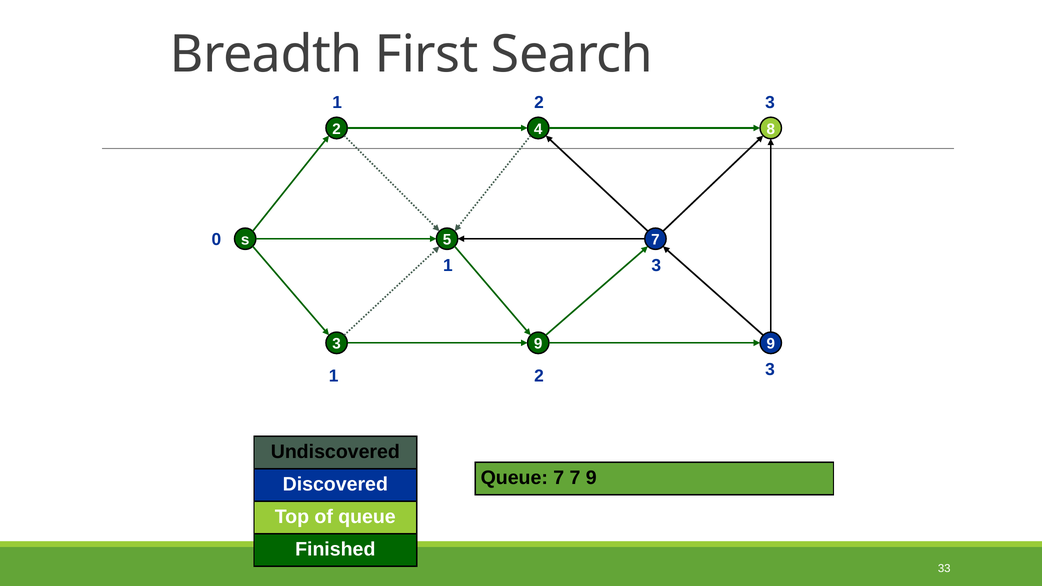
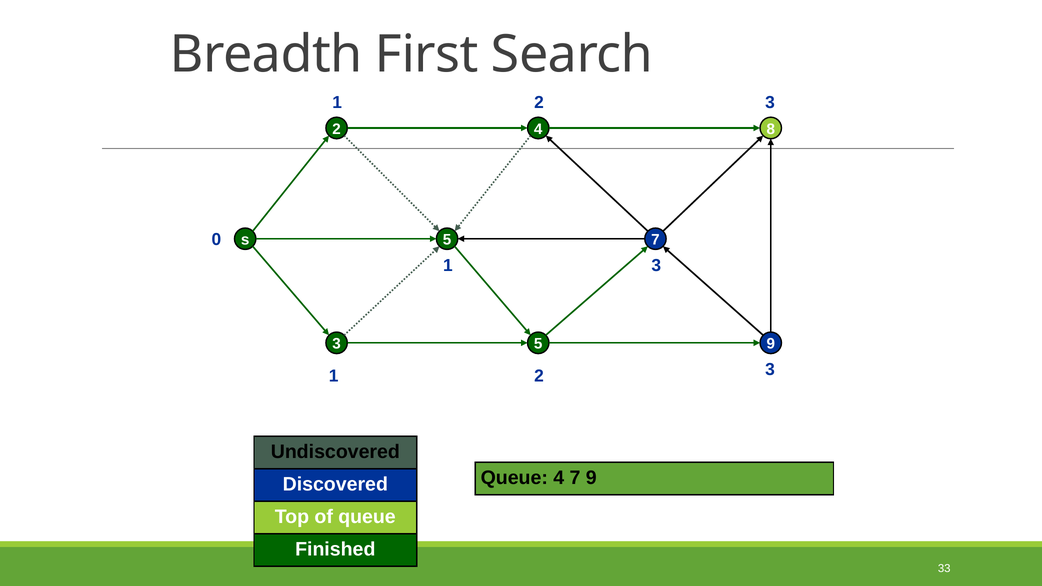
3 9: 9 -> 5
Queue 7: 7 -> 4
